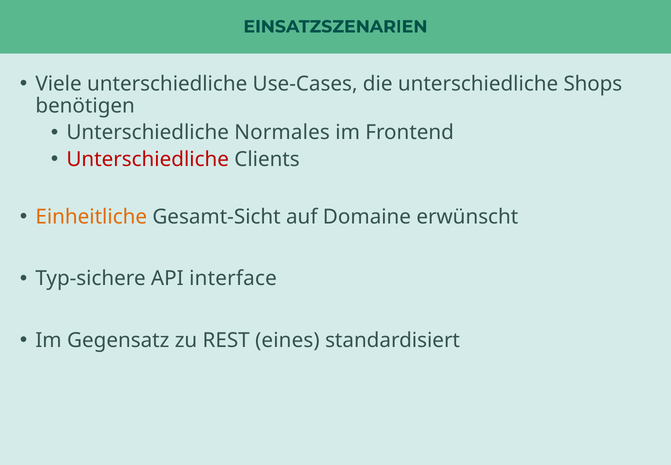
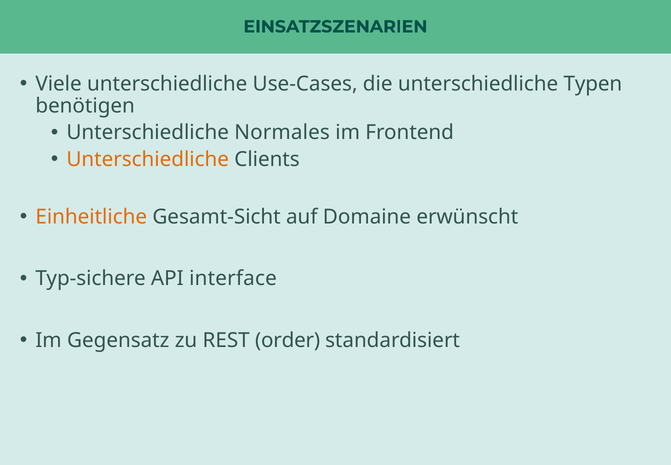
Shops: Shops -> Typen
Unterschiedliche at (148, 159) colour: red -> orange
eines: eines -> order
